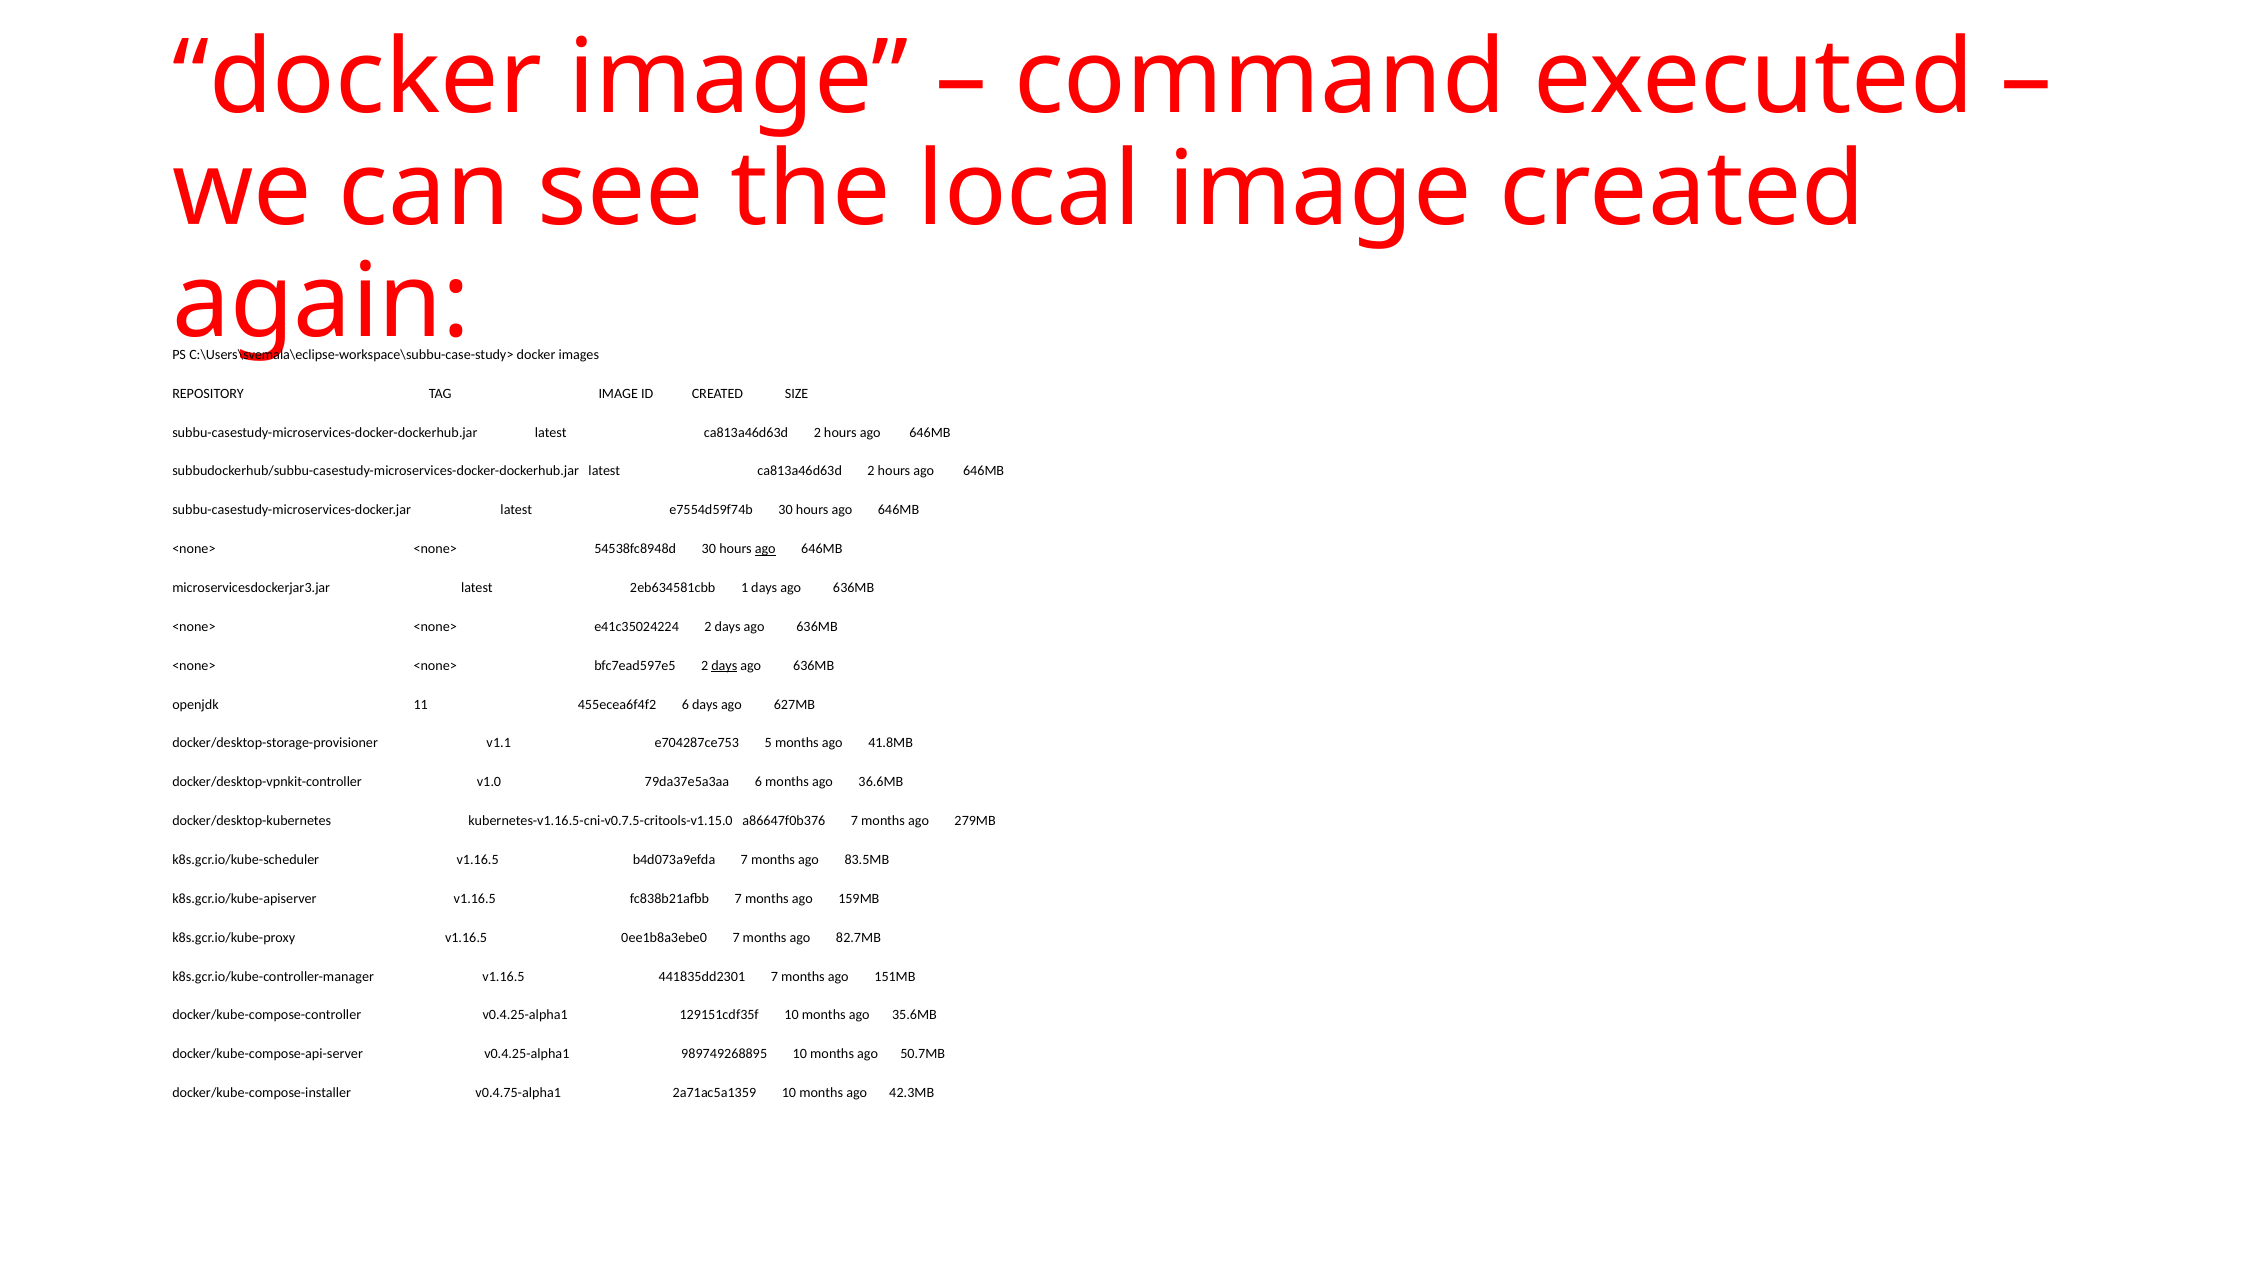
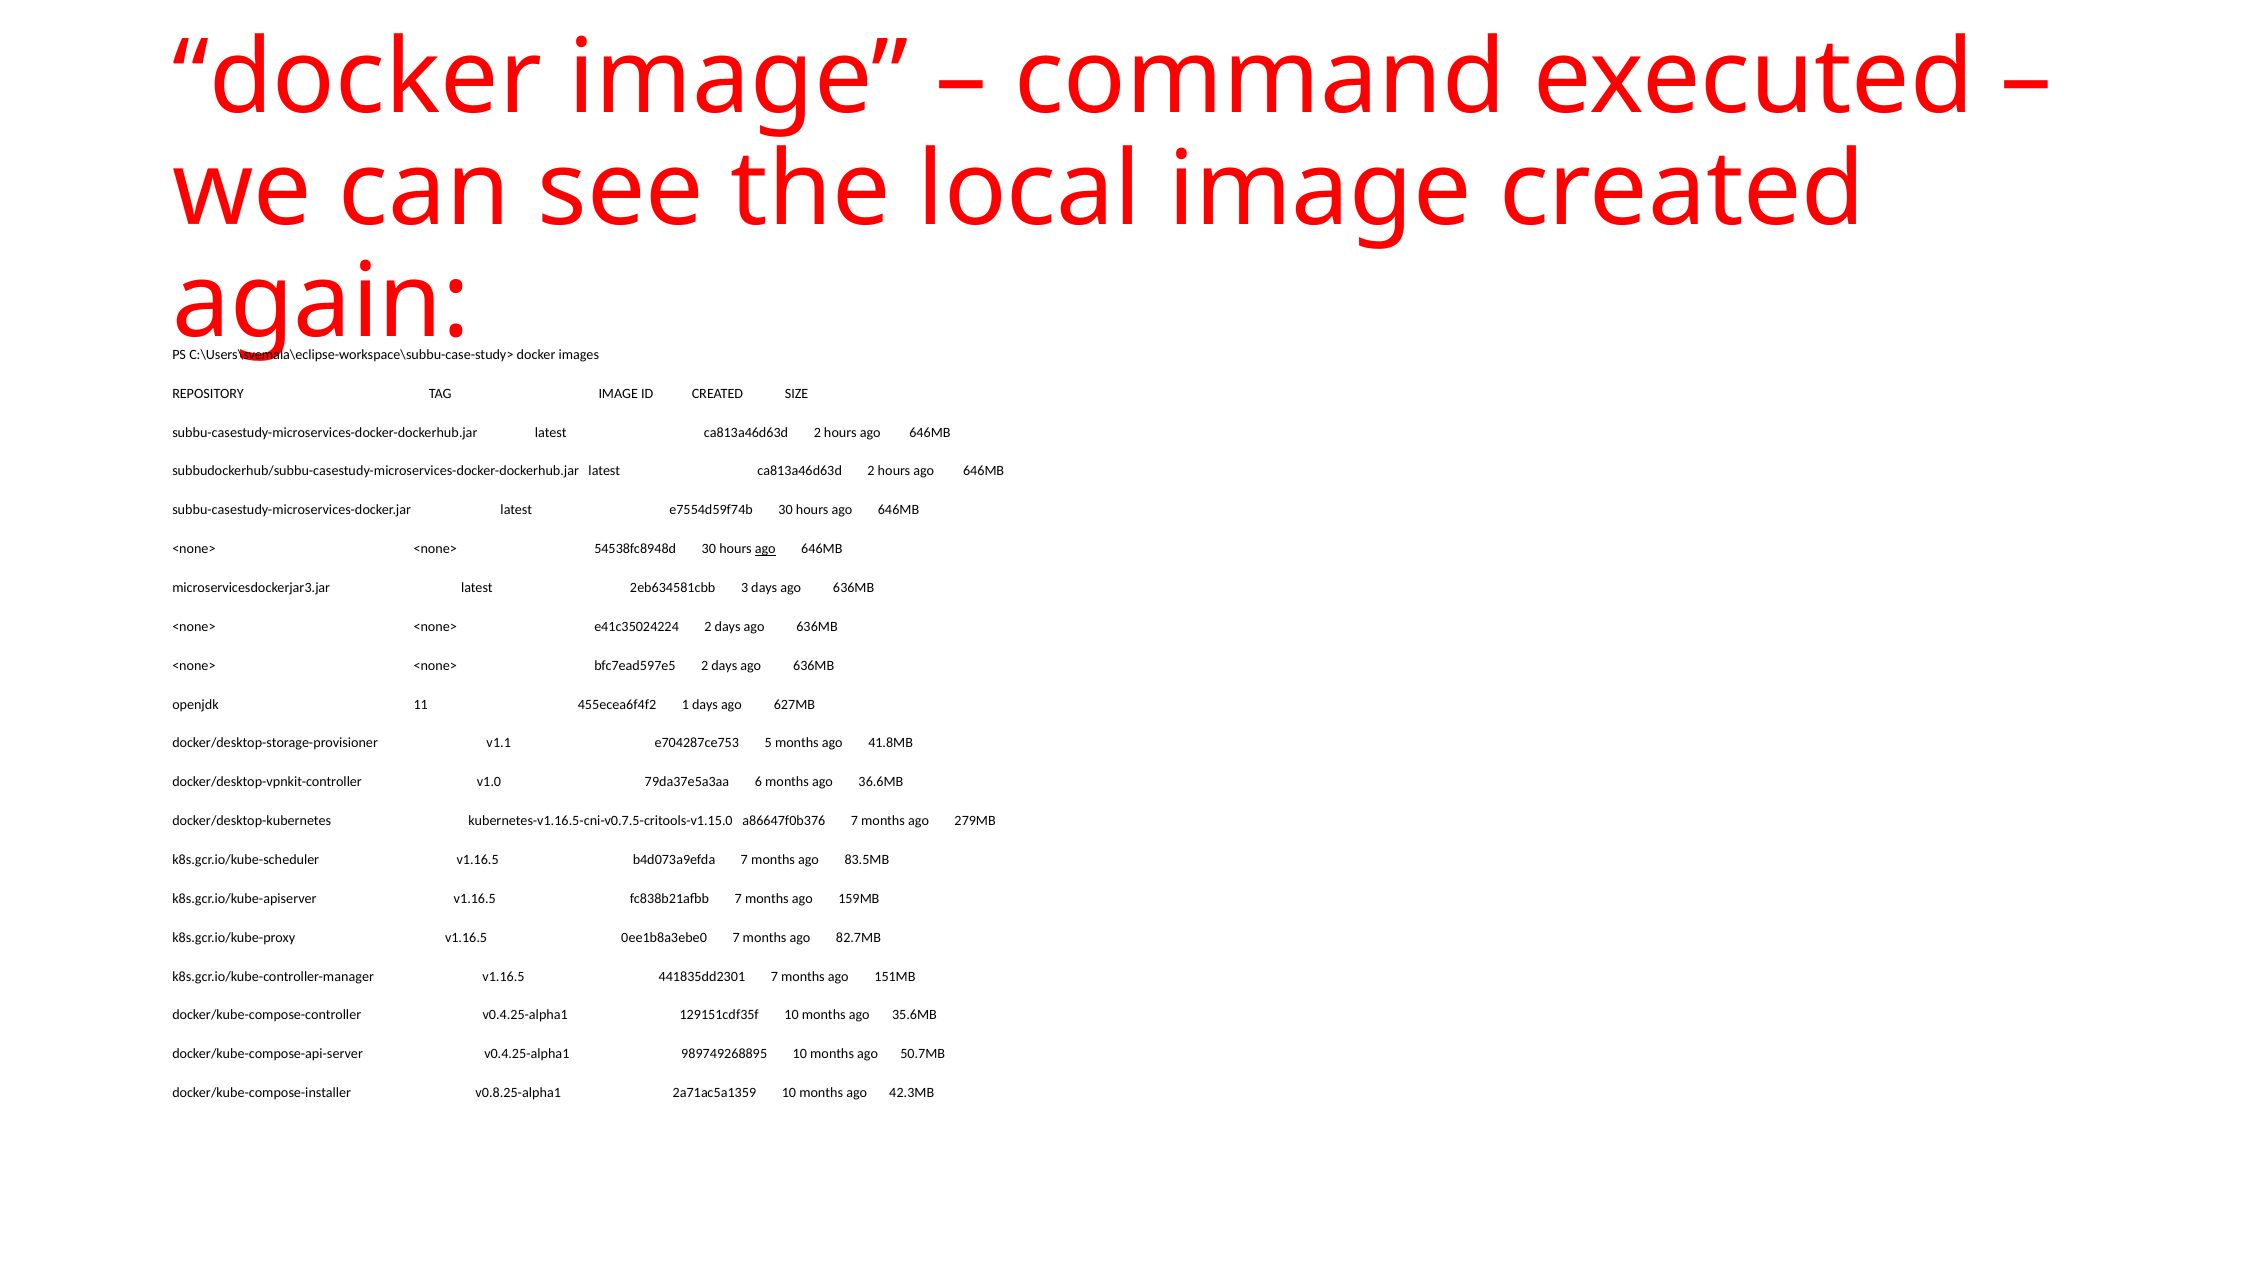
1: 1 -> 3
days at (724, 665) underline: present -> none
455ecea6f4f2 6: 6 -> 1
v0.4.75-alpha1: v0.4.75-alpha1 -> v0.8.25-alpha1
